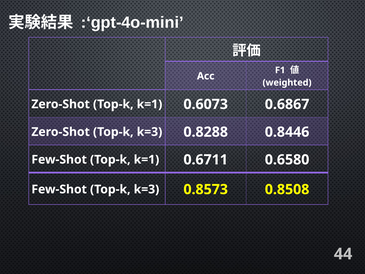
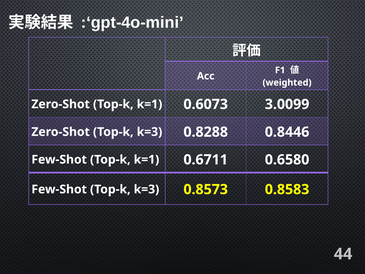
0.6867: 0.6867 -> 3.0099
0.8508: 0.8508 -> 0.8583
